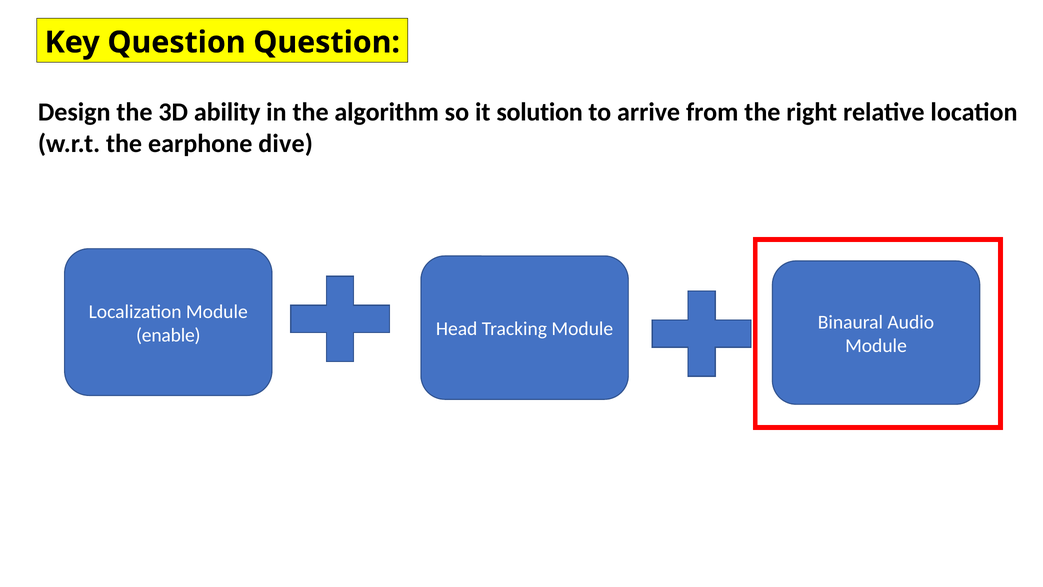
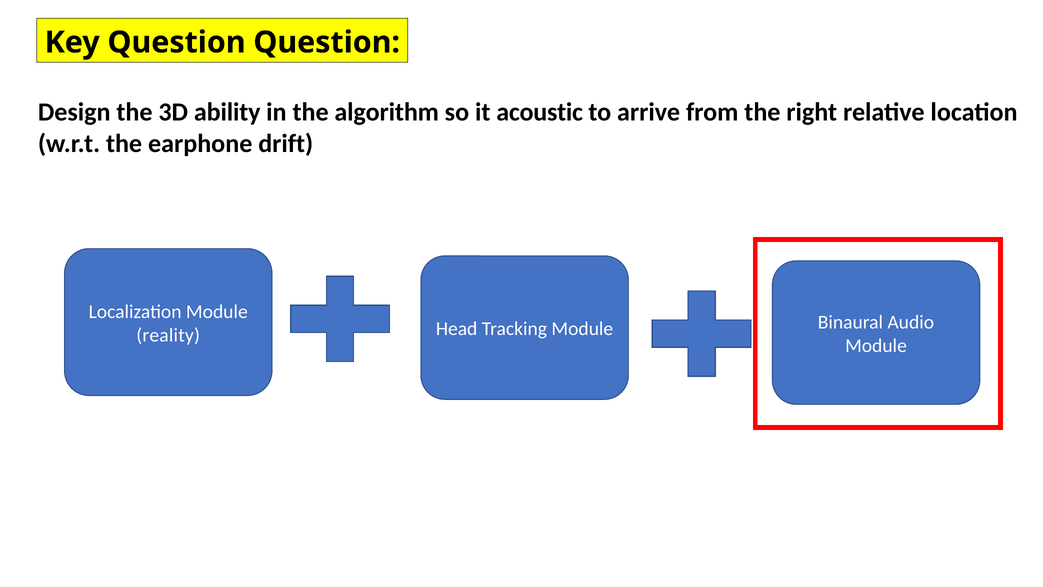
solution: solution -> acoustic
dive: dive -> drift
enable: enable -> reality
